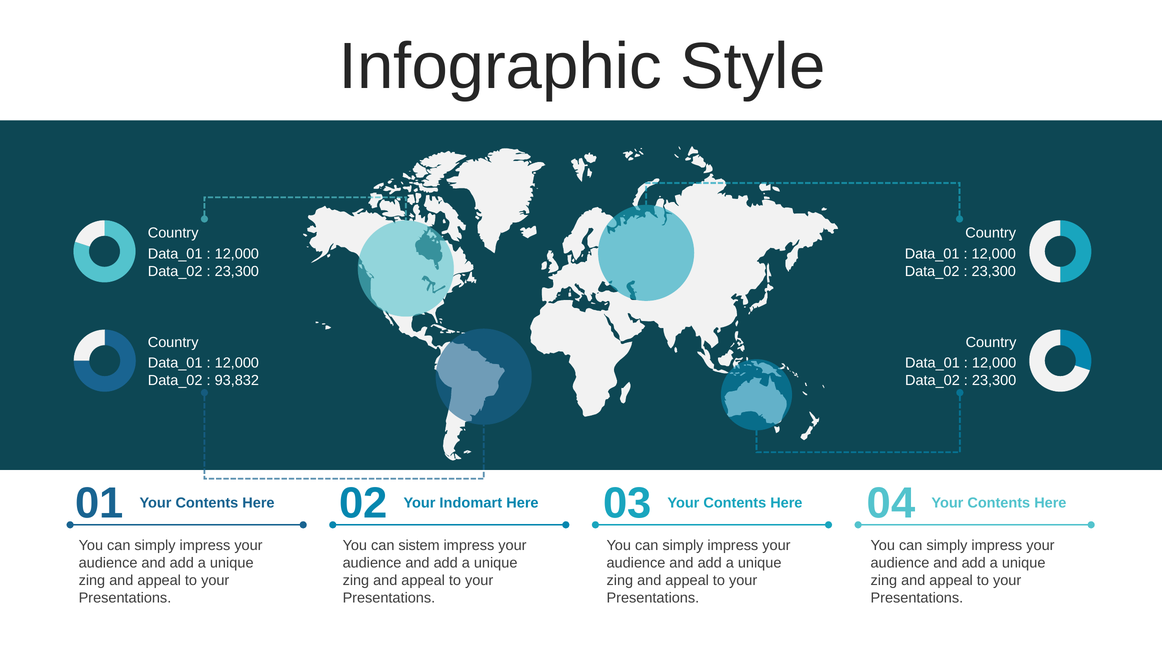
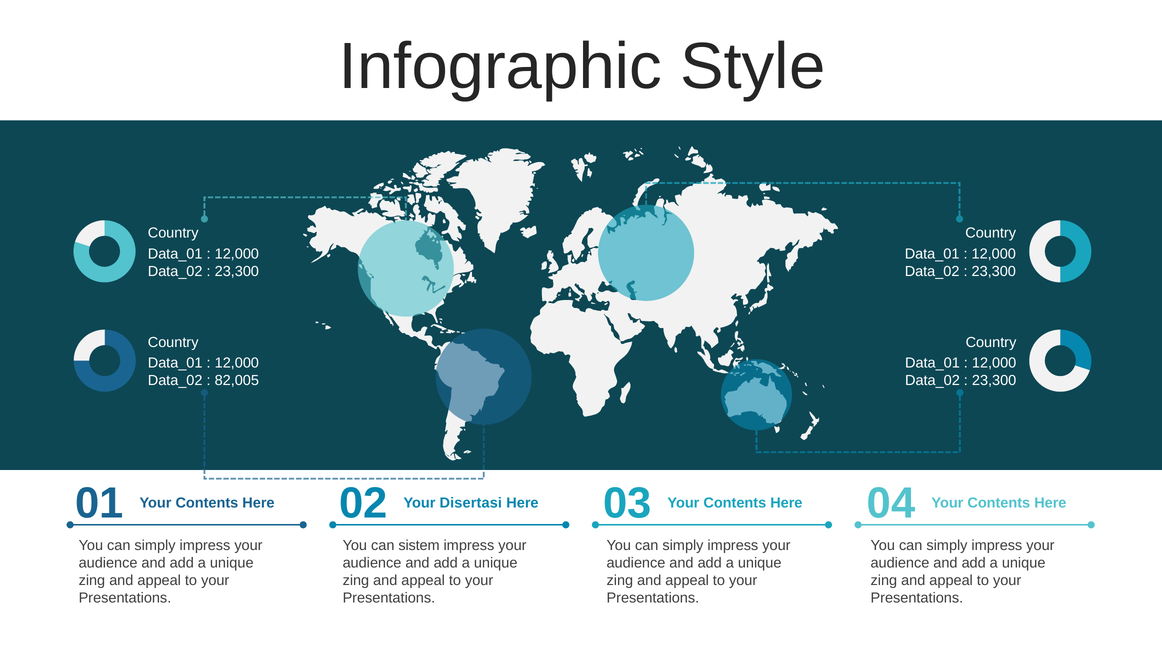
93,832: 93,832 -> 82,005
Indomart: Indomart -> Disertasi
